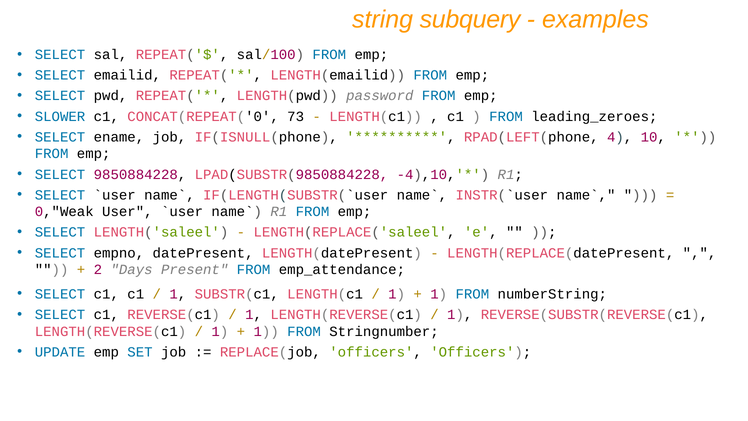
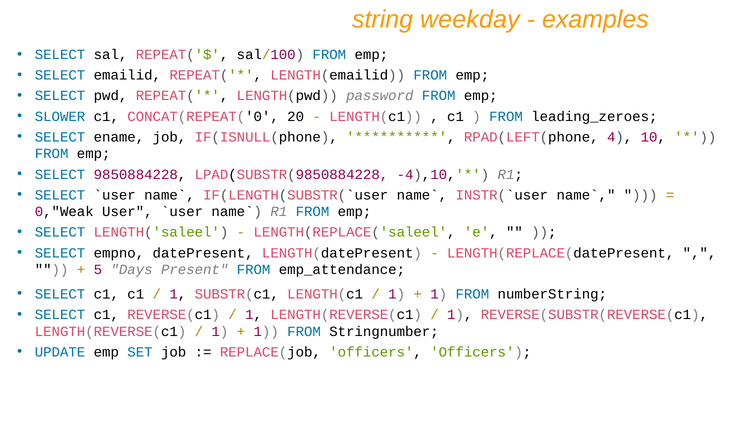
subquery: subquery -> weekday
73: 73 -> 20
2: 2 -> 5
